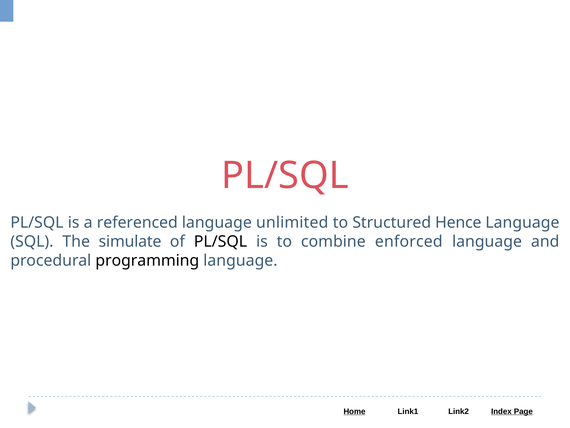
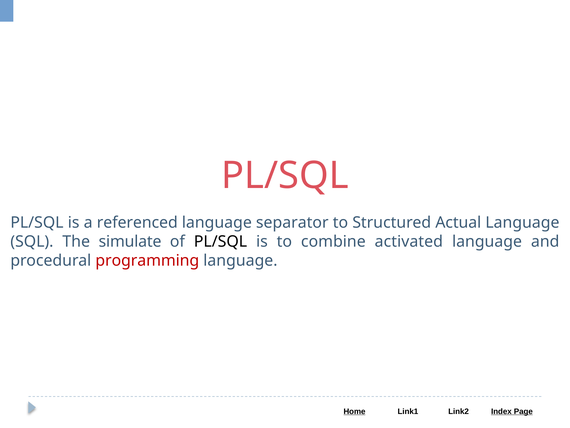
unlimited: unlimited -> separator
Hence: Hence -> Actual
enforced: enforced -> activated
programming colour: black -> red
